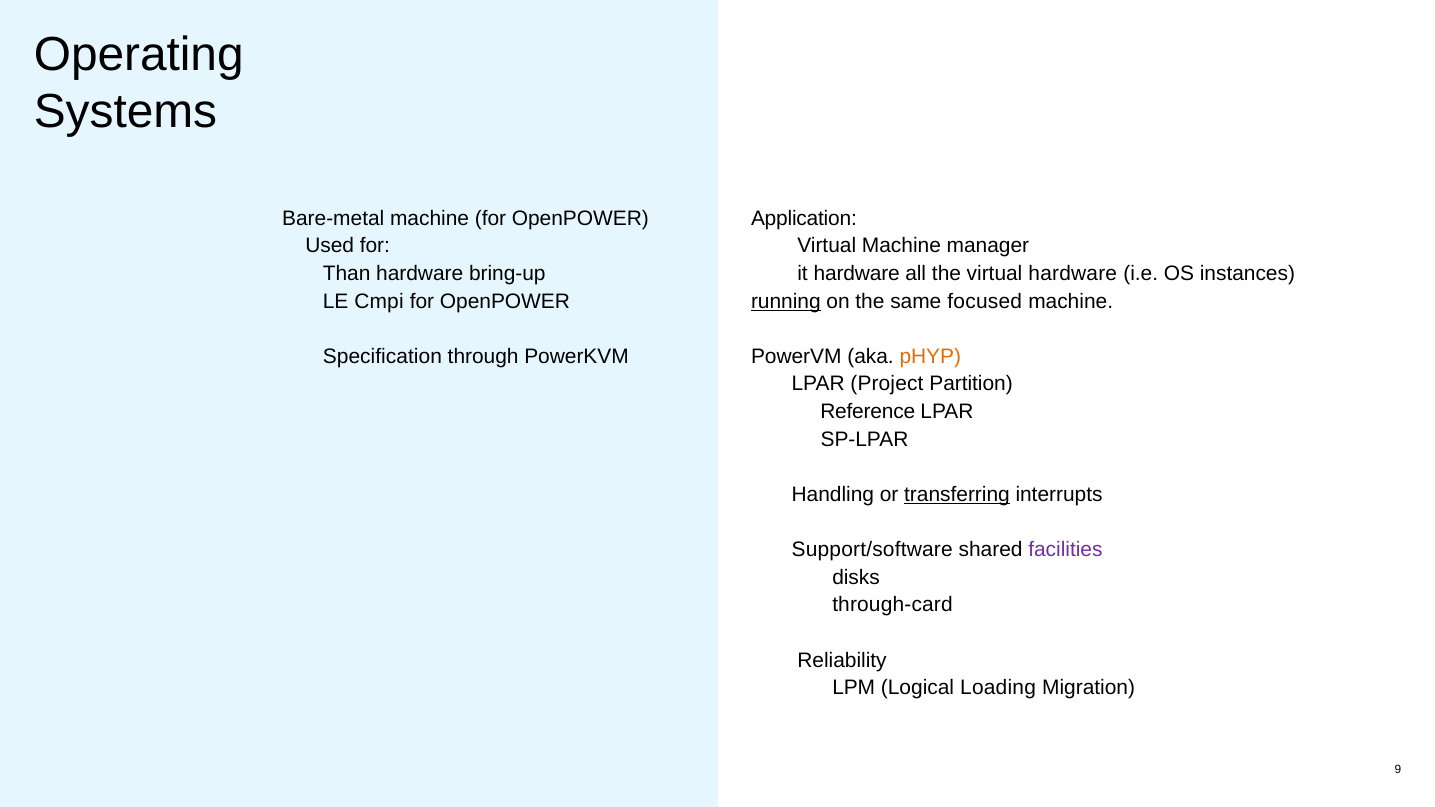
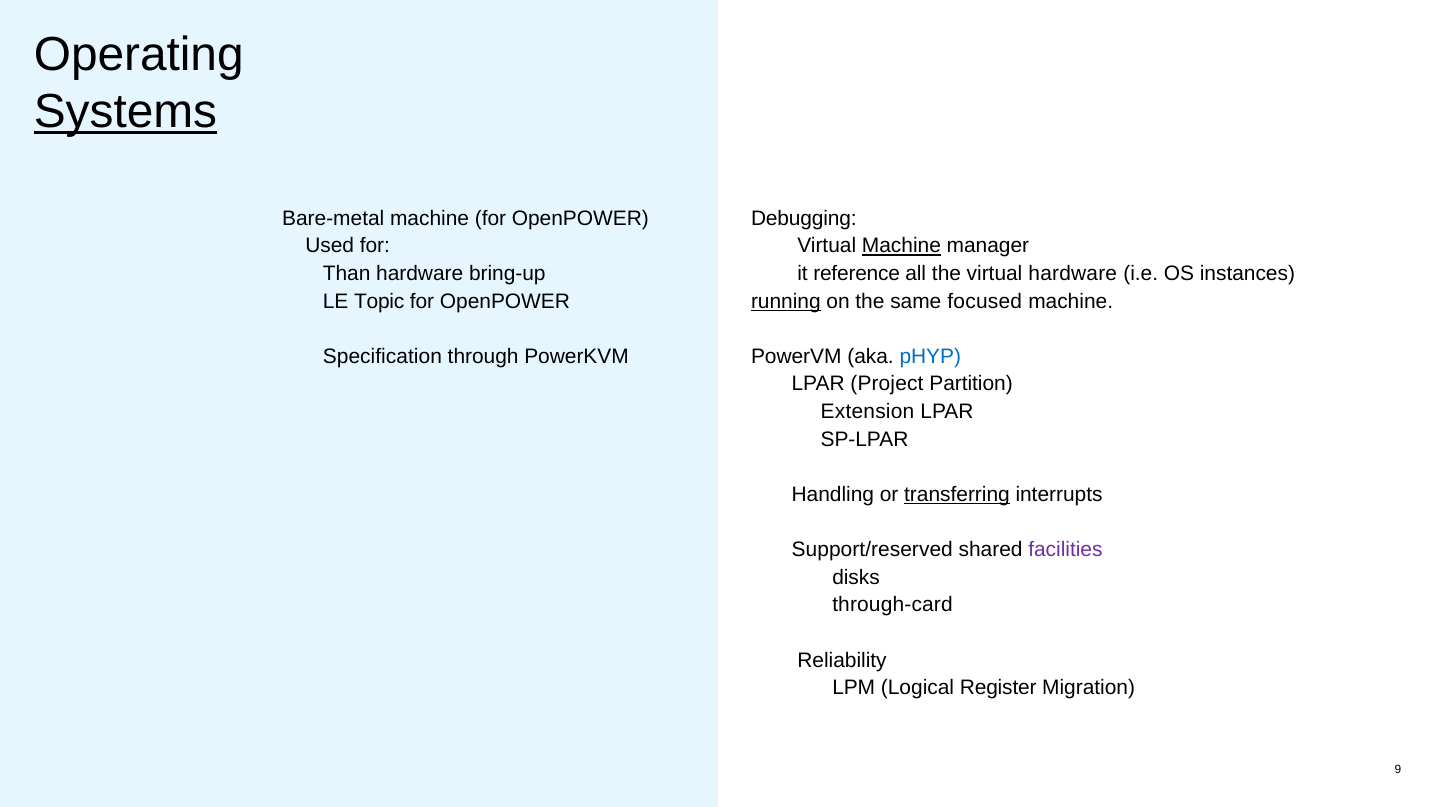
Systems underline: none -> present
Application: Application -> Debugging
Machine at (901, 246) underline: none -> present
it hardware: hardware -> reference
Cmpi: Cmpi -> Topic
pHYP colour: orange -> blue
Reference: Reference -> Extension
Support/software: Support/software -> Support/reserved
Loading: Loading -> Register
